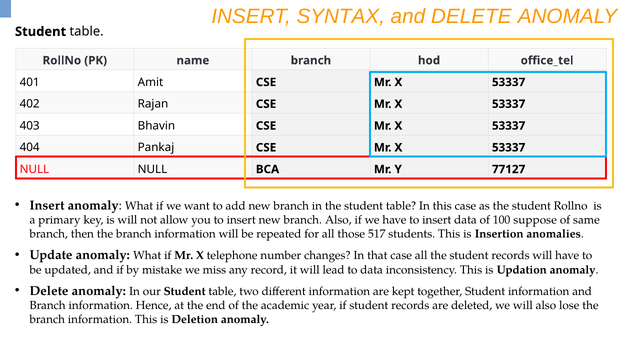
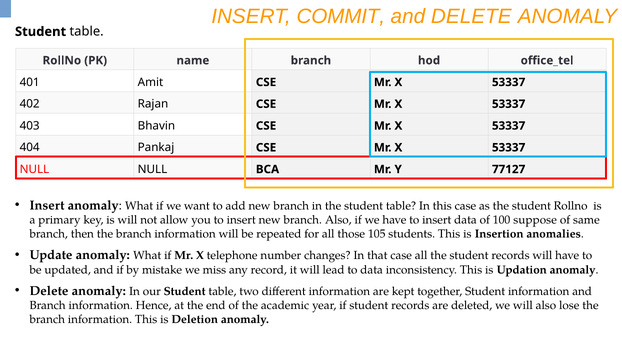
SYNTAX: SYNTAX -> COMMIT
517: 517 -> 105
